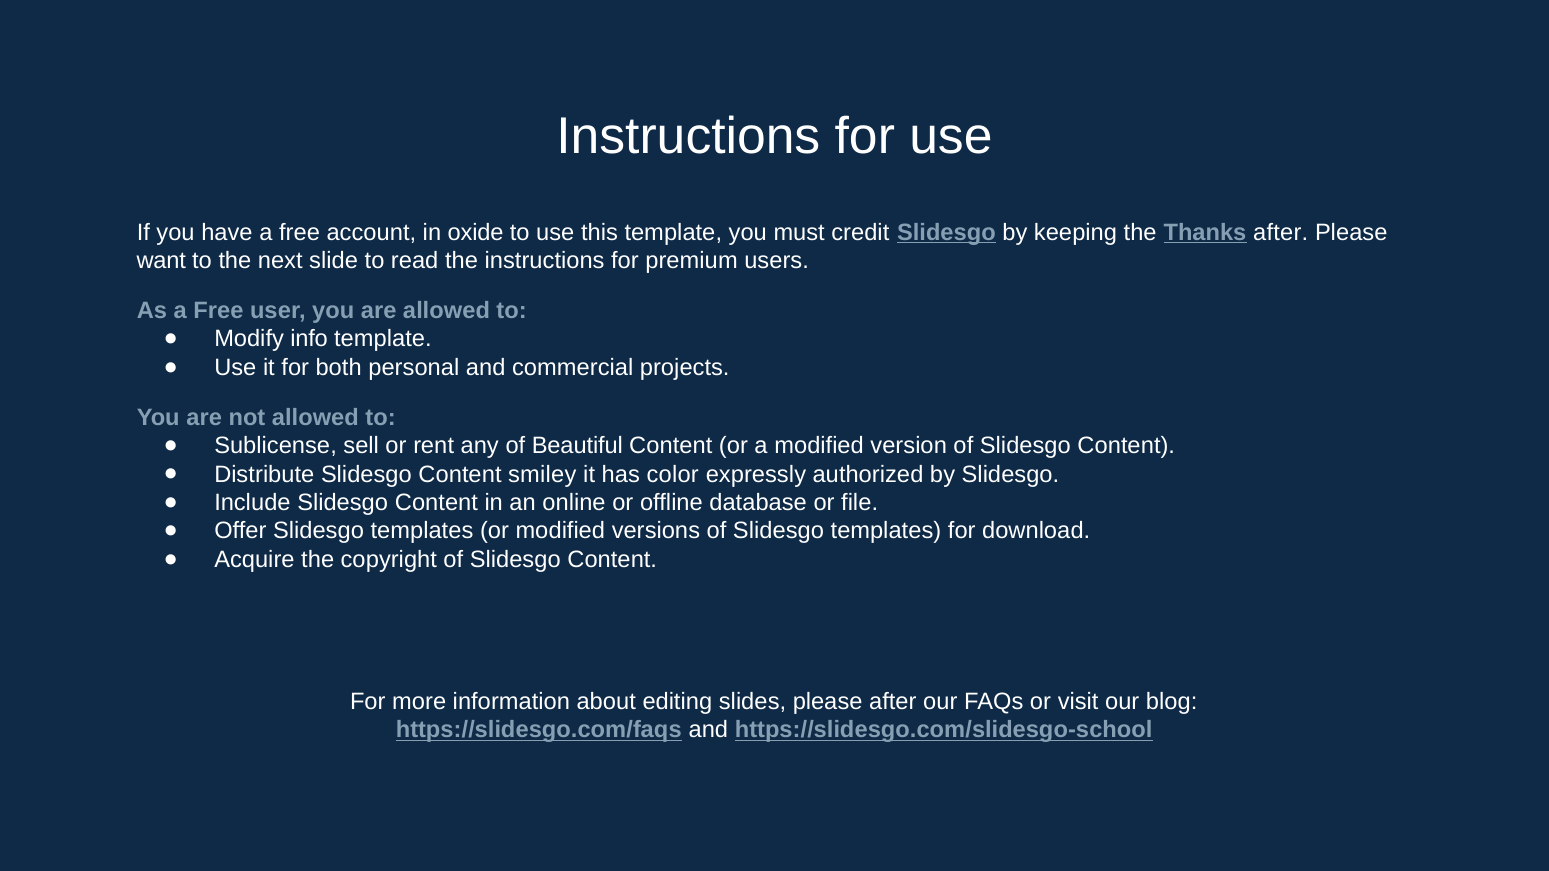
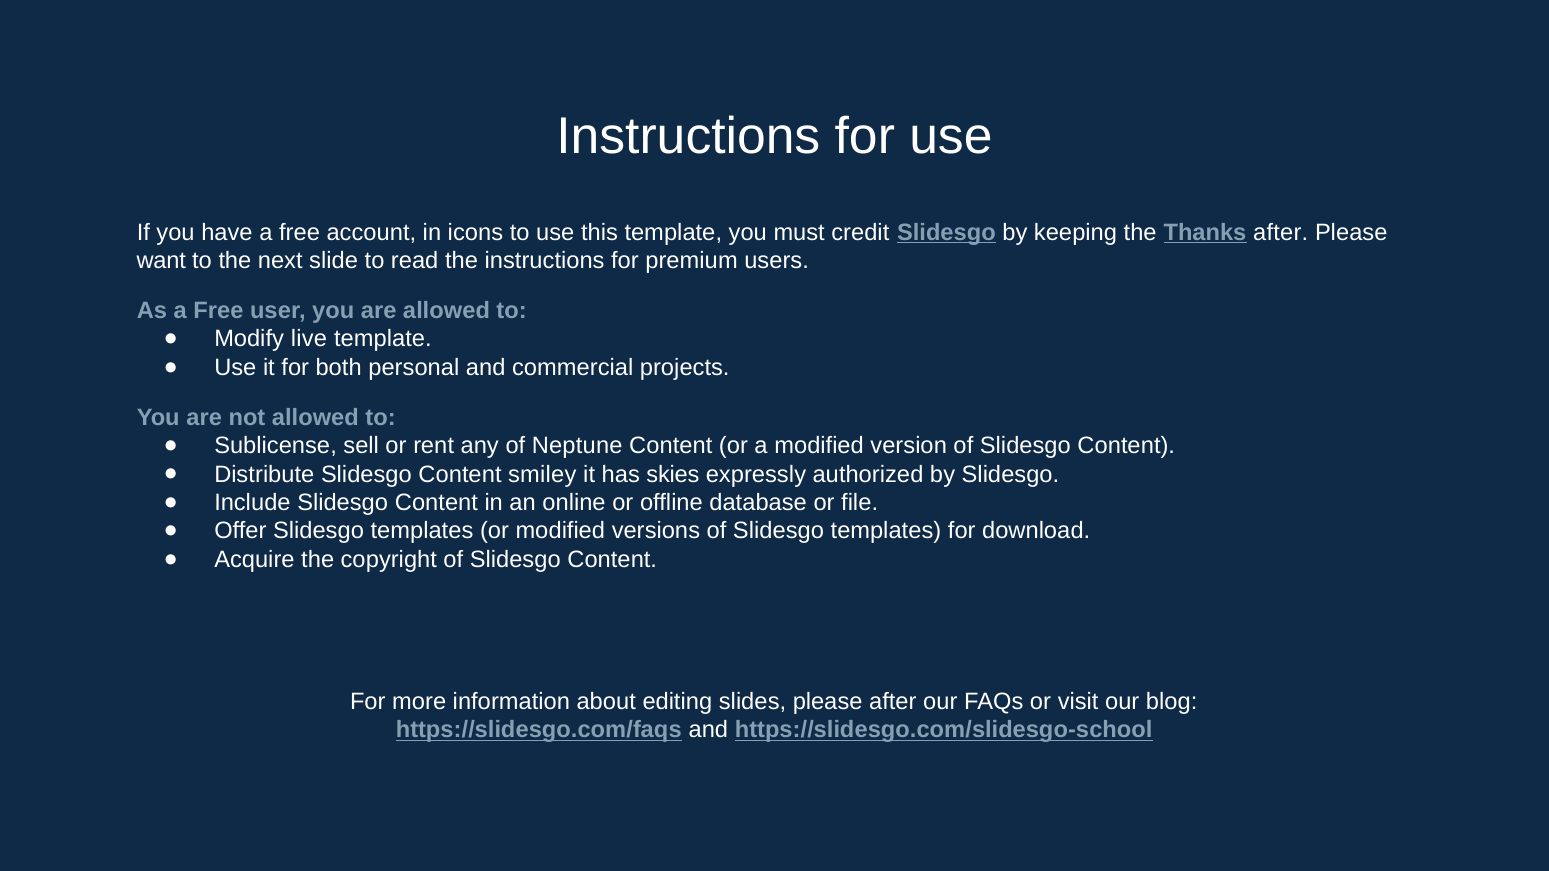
oxide: oxide -> icons
info: info -> live
Beautiful: Beautiful -> Neptune
color: color -> skies
